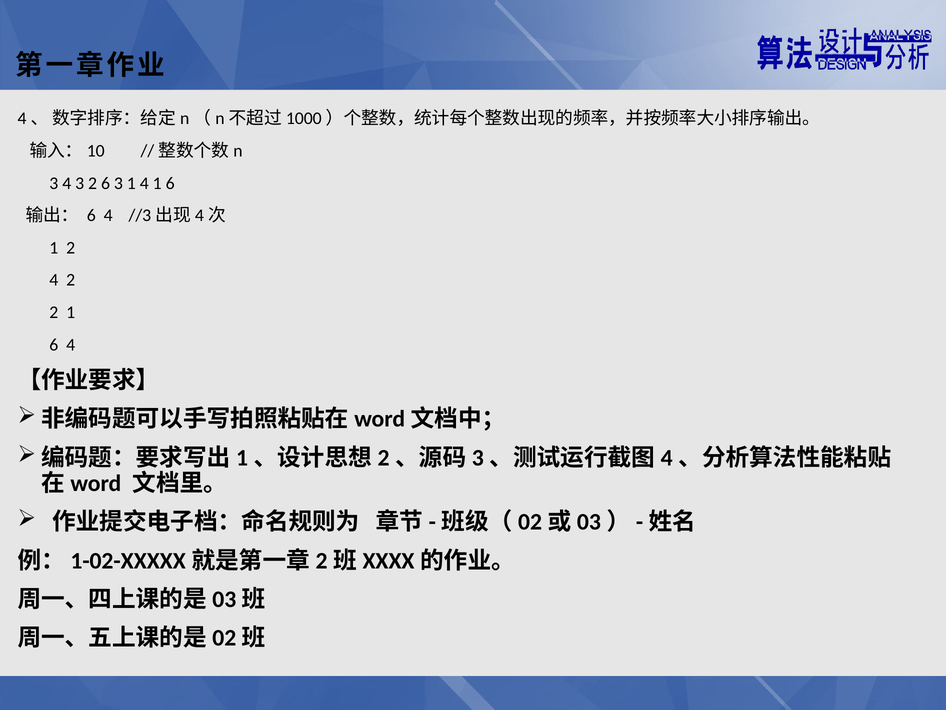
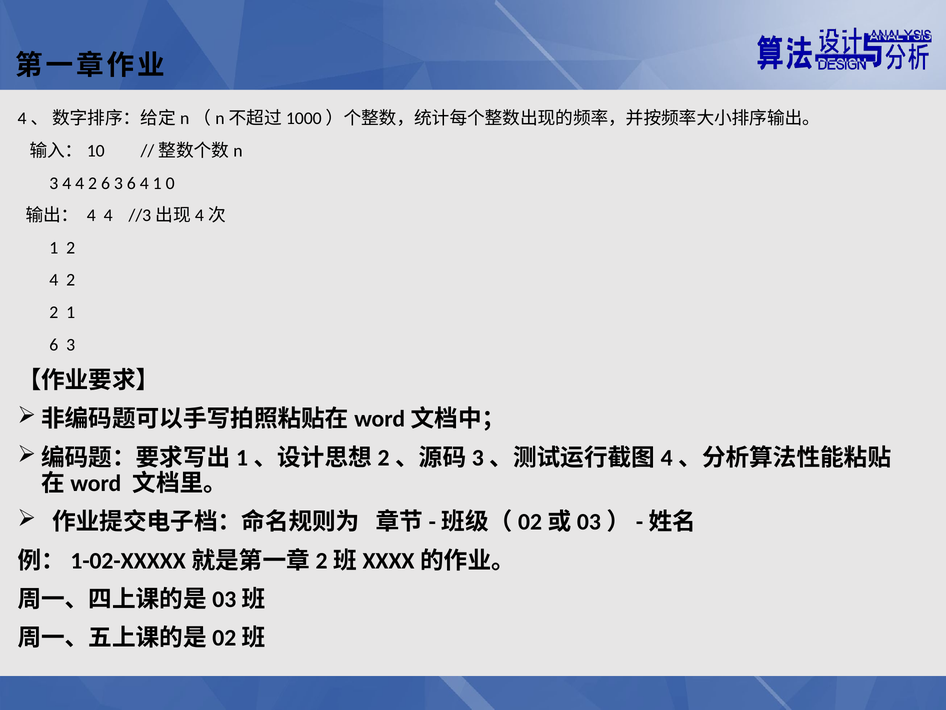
3 4 3: 3 -> 4
3 1: 1 -> 6
4 1 6: 6 -> 0
6 at (91, 215): 6 -> 4
4 at (71, 345): 4 -> 3
